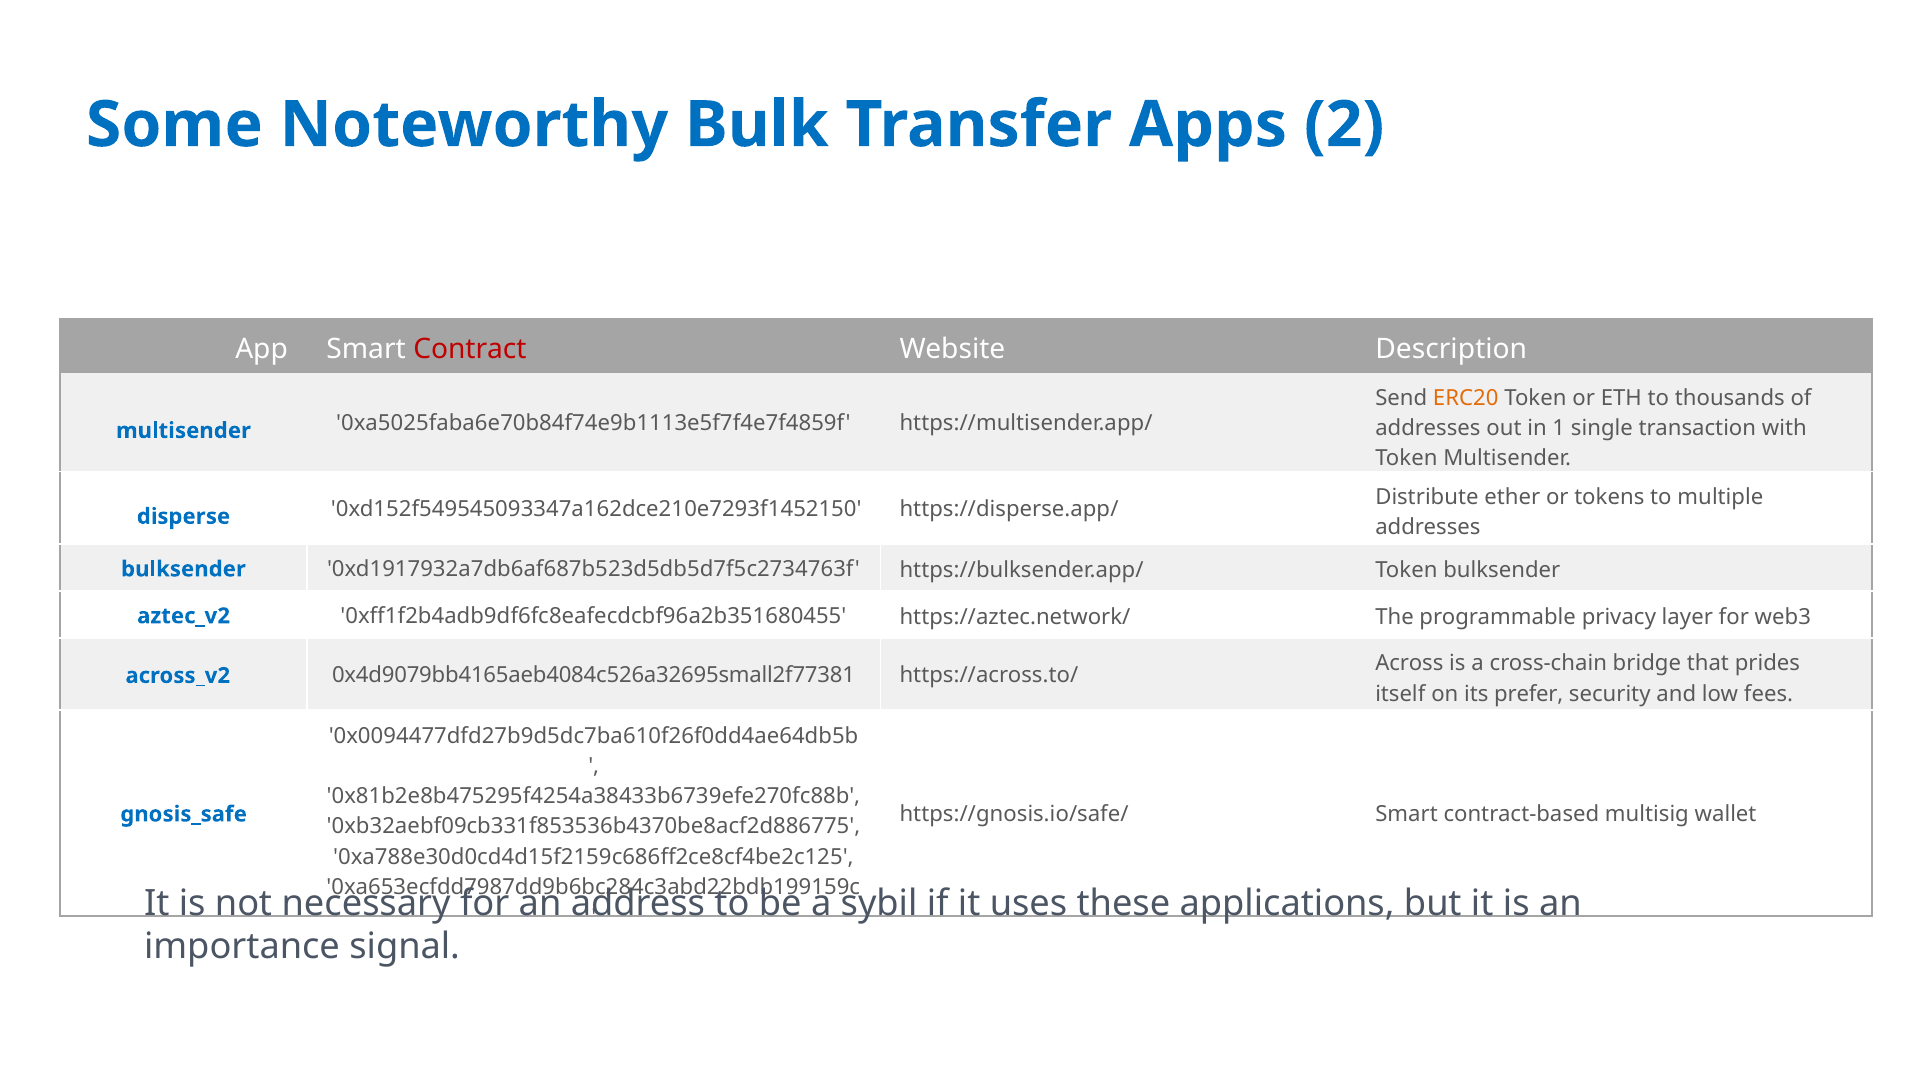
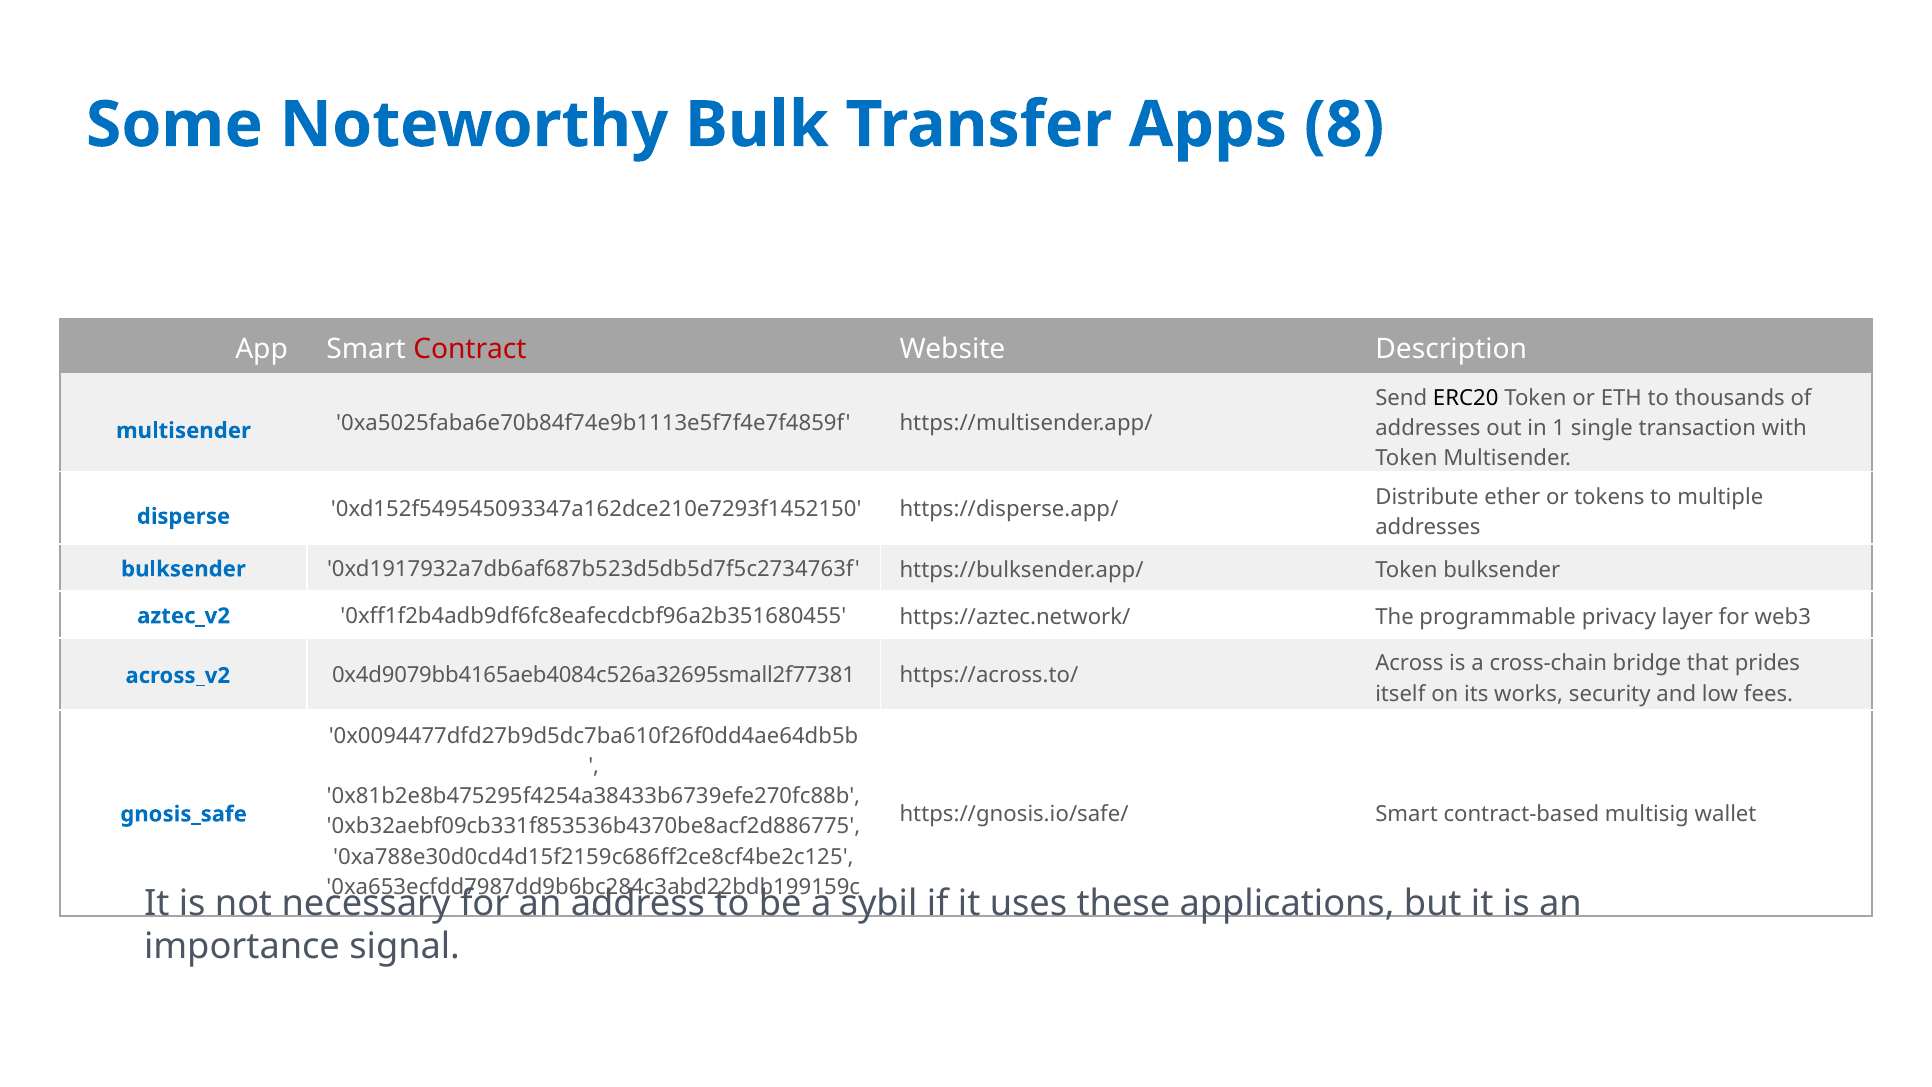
2: 2 -> 8
ERC20 colour: orange -> black
prefer: prefer -> works
